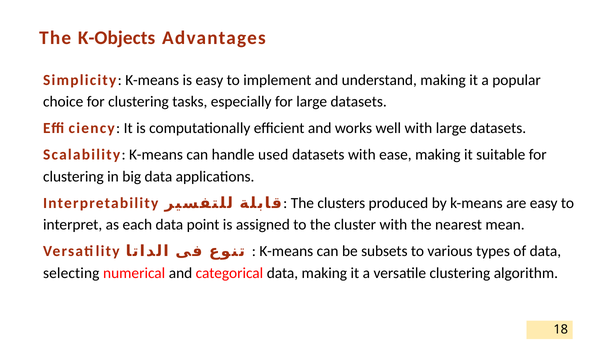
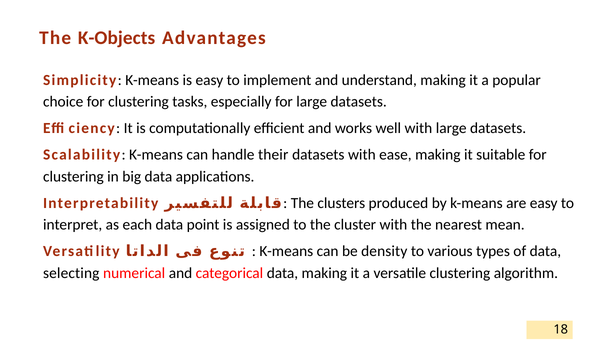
used: used -> their
subsets: subsets -> density
